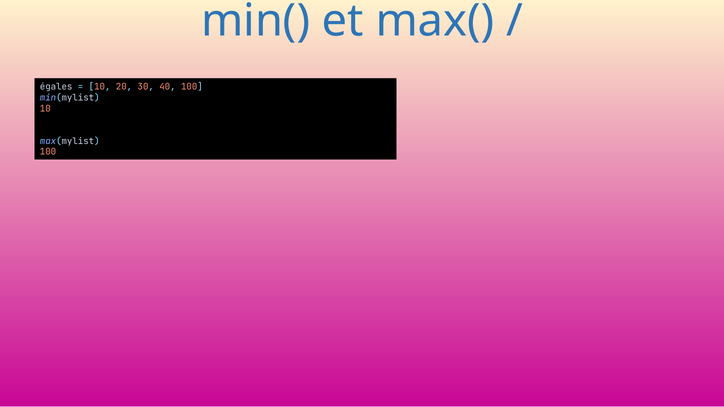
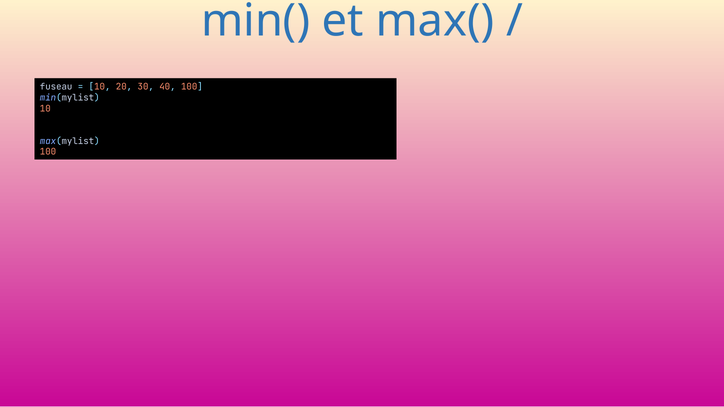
égales: égales -> fuseau
